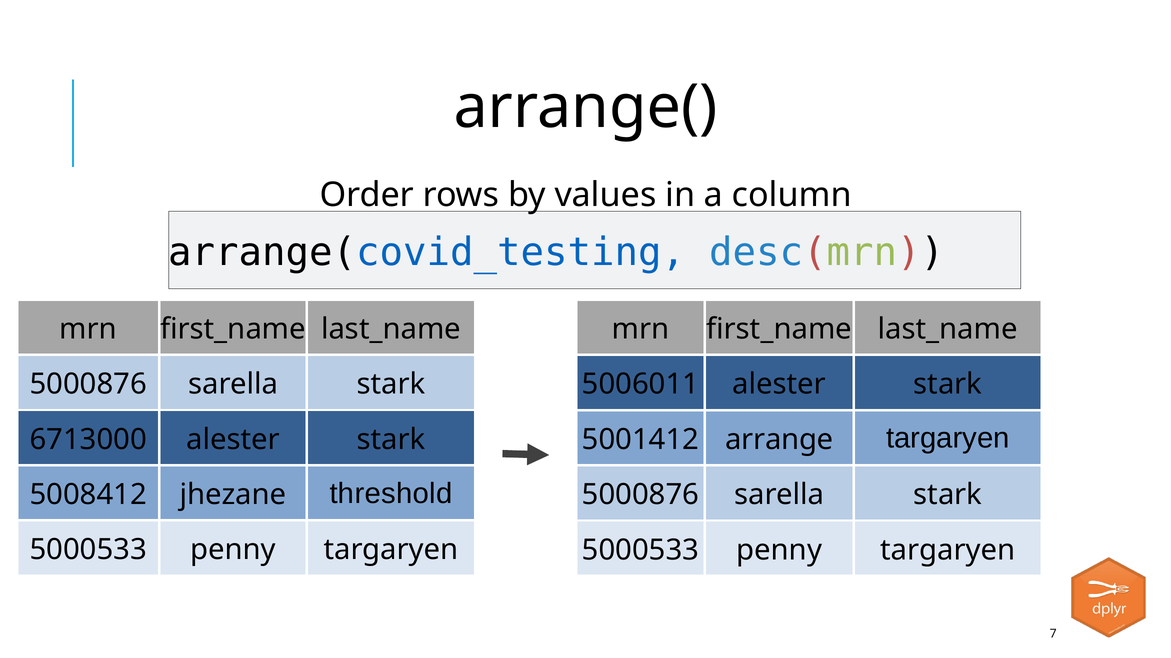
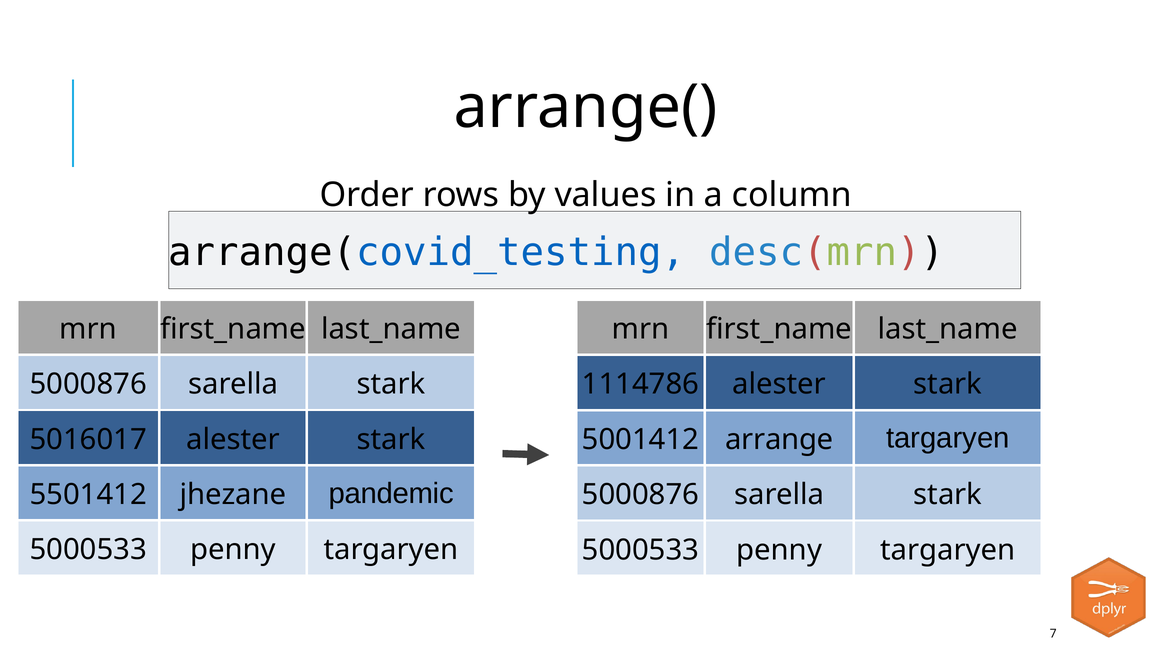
5006011: 5006011 -> 1114786
6713000: 6713000 -> 5016017
5008412: 5008412 -> 5501412
threshold: threshold -> pandemic
